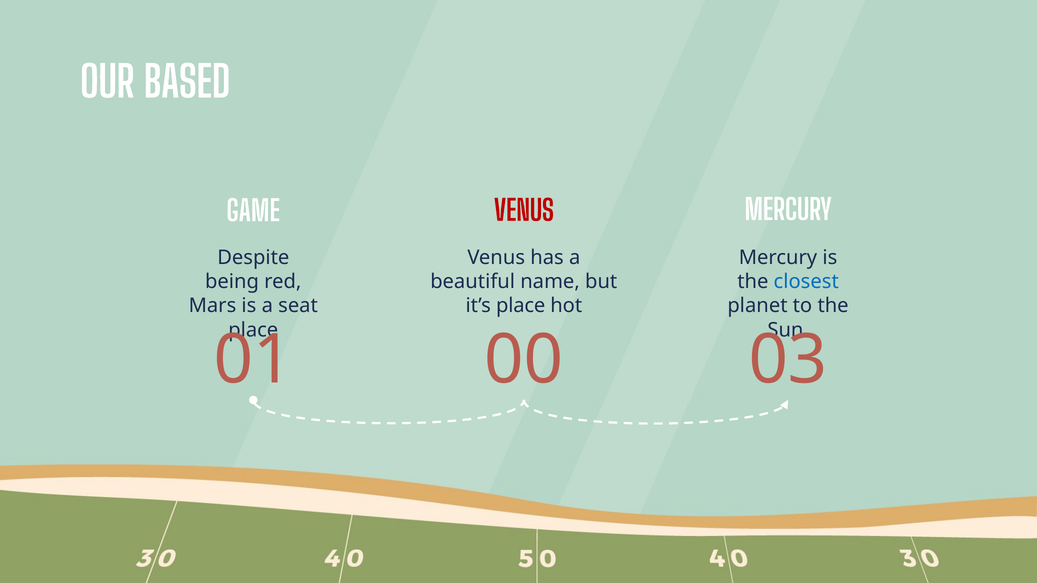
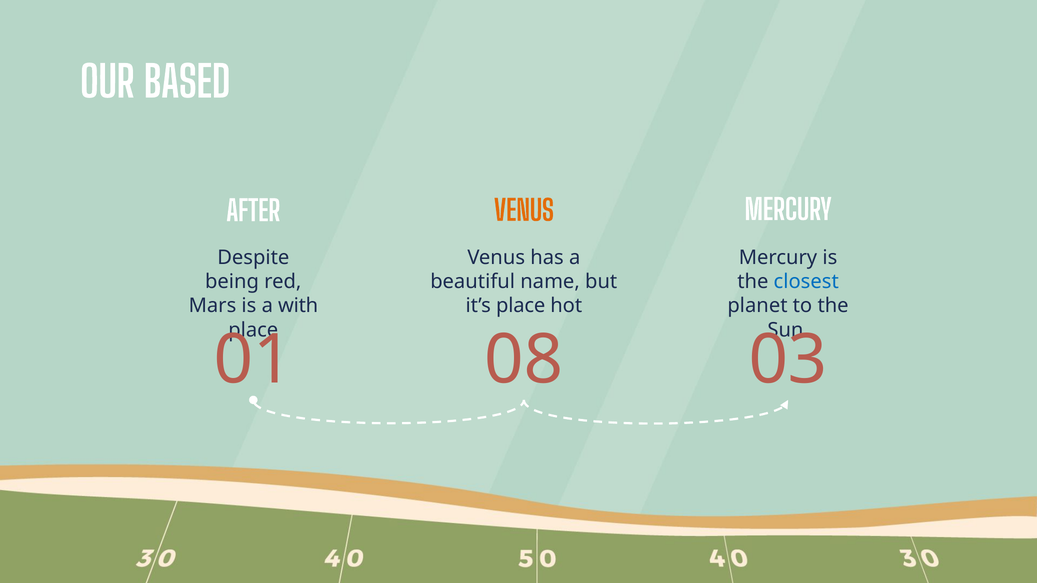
VENUS at (524, 211) colour: red -> orange
GAME: GAME -> AFTER
seat: seat -> with
00: 00 -> 08
